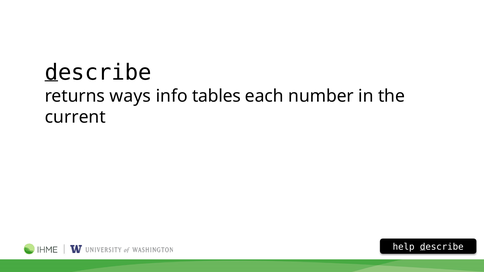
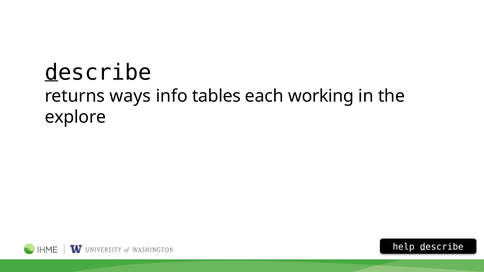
number: number -> working
current: current -> explore
